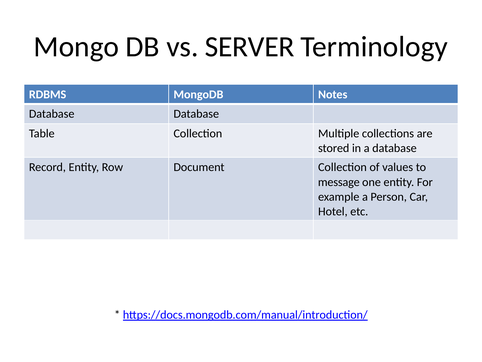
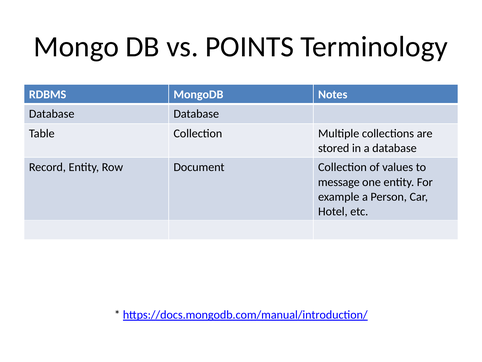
SERVER: SERVER -> POINTS
